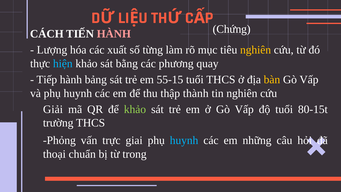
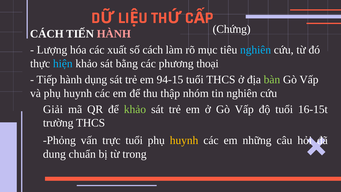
số từng: từng -> cách
nghiên at (256, 50) colour: yellow -> light blue
quay: quay -> thoại
bảng: bảng -> dụng
55-15: 55-15 -> 94-15
bàn colour: yellow -> light green
thành: thành -> nhóm
80-15t: 80-15t -> 16-15t
trực giai: giai -> tuổi
huynh at (184, 140) colour: light blue -> yellow
thoại: thoại -> dung
